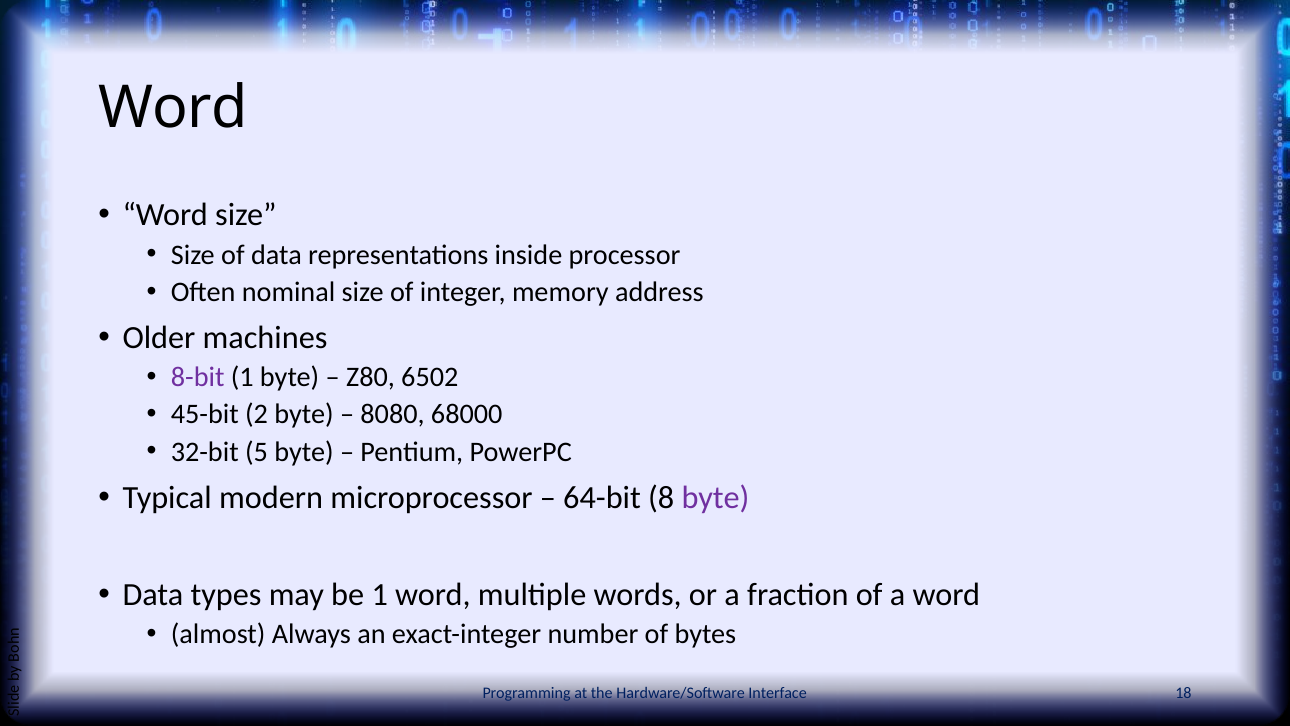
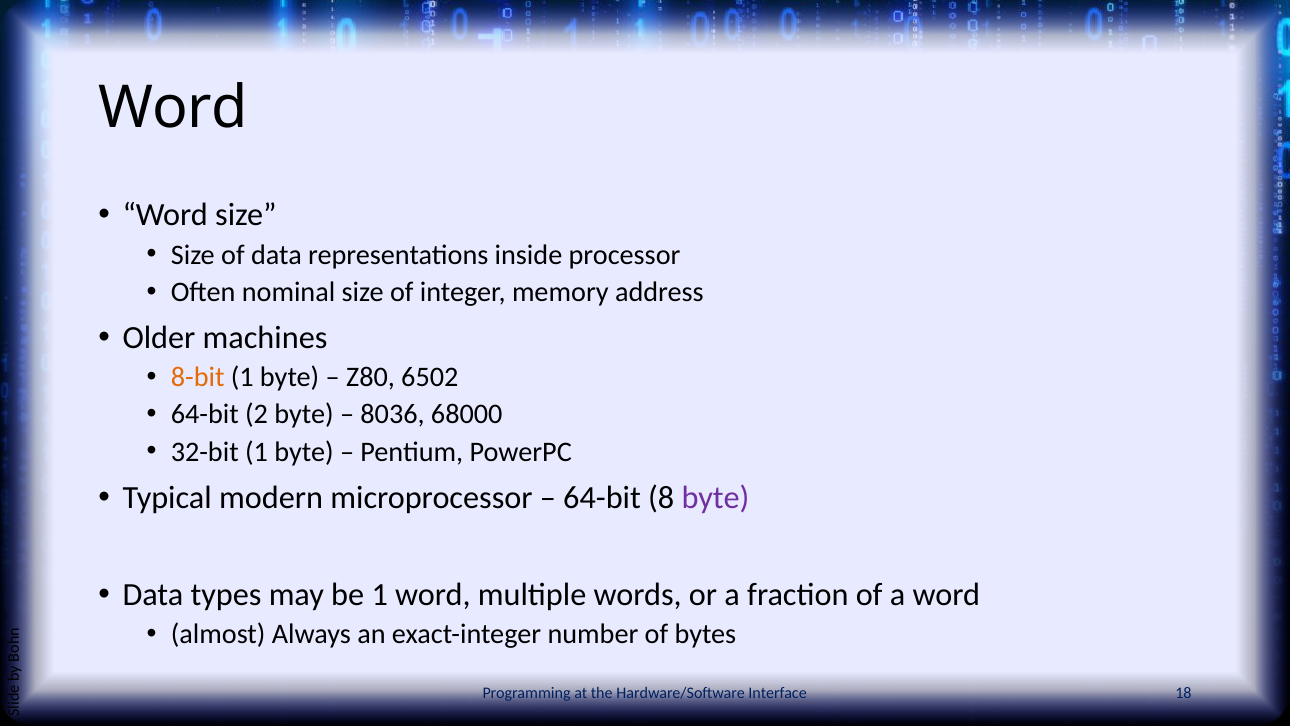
8-bit colour: purple -> orange
45-bit at (205, 414): 45-bit -> 64-bit
8080: 8080 -> 8036
32-bit 5: 5 -> 1
